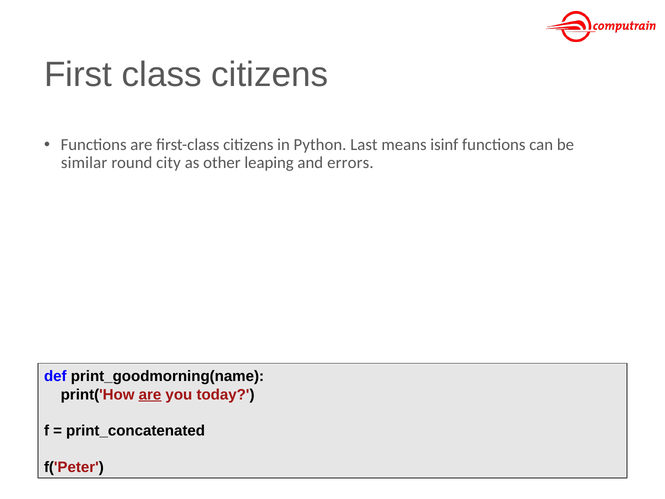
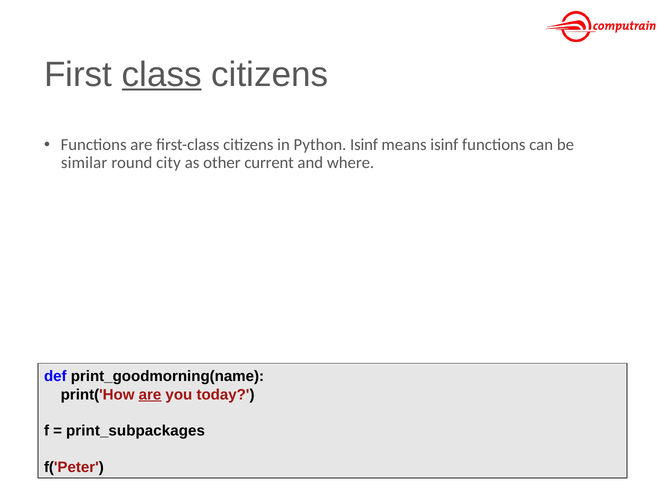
class underline: none -> present
Python Last: Last -> Isinf
leaping: leaping -> current
errors: errors -> where
print_concatenated: print_concatenated -> print_subpackages
